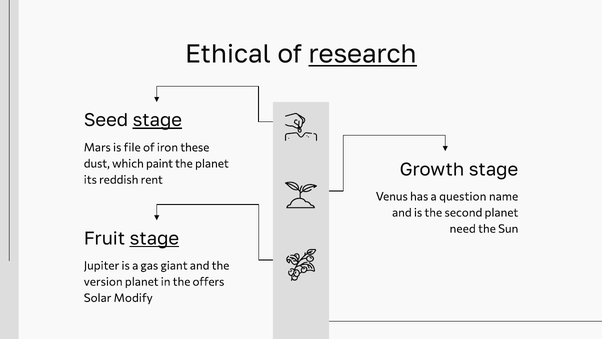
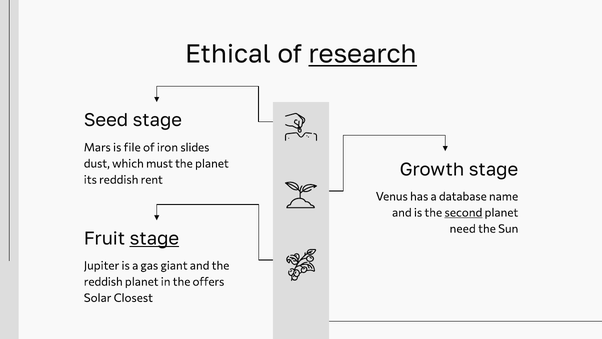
stage at (157, 120) underline: present -> none
these: these -> slides
paint: paint -> must
question: question -> database
second underline: none -> present
version at (103, 282): version -> reddish
Modify: Modify -> Closest
